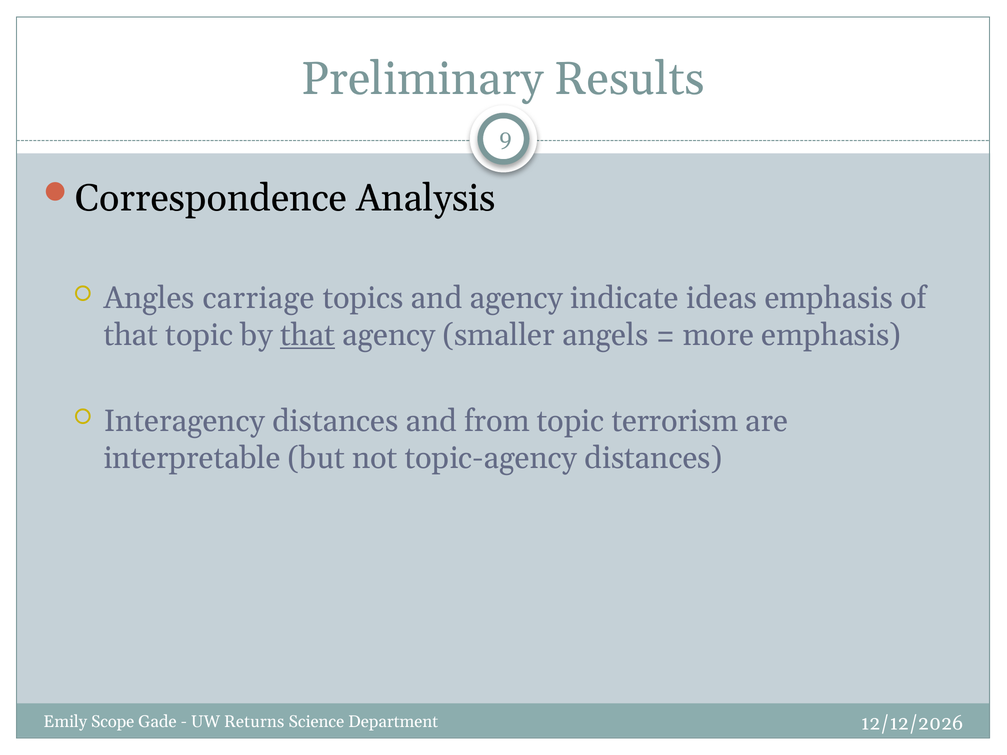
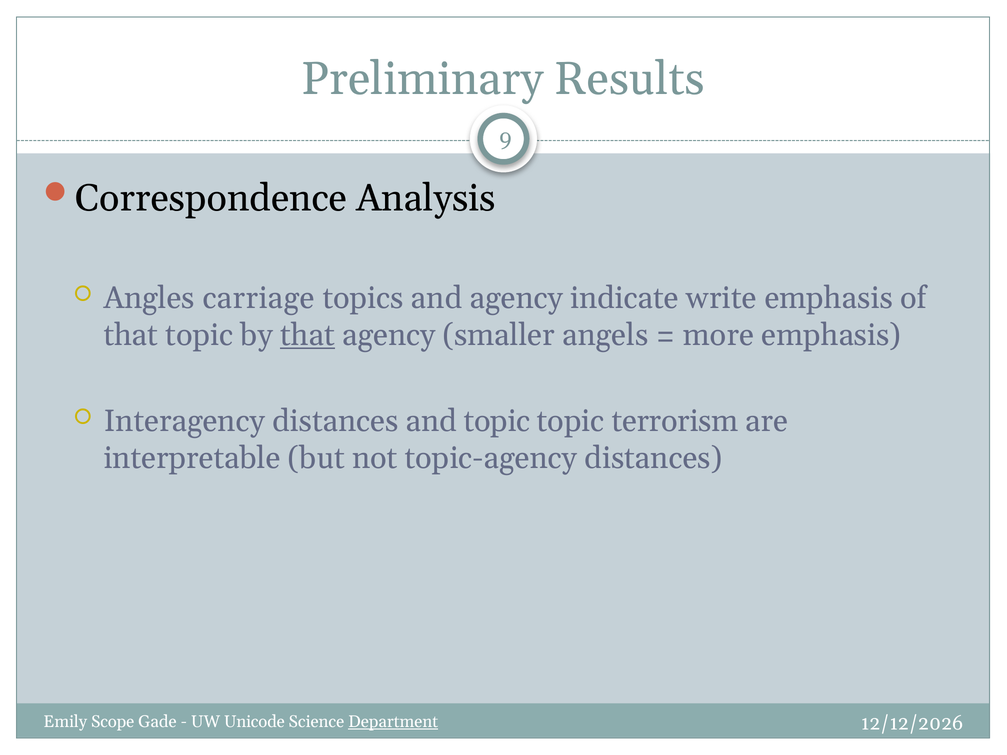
ideas: ideas -> write
and from: from -> topic
Returns: Returns -> Unicode
Department underline: none -> present
